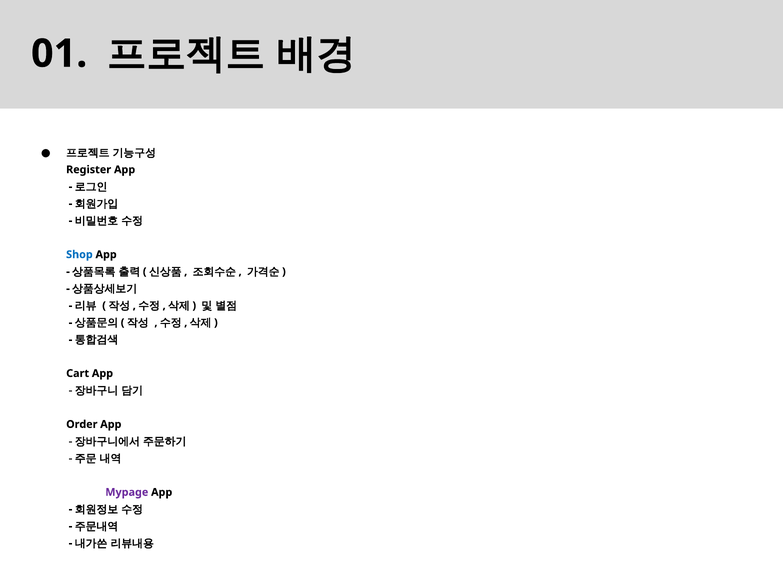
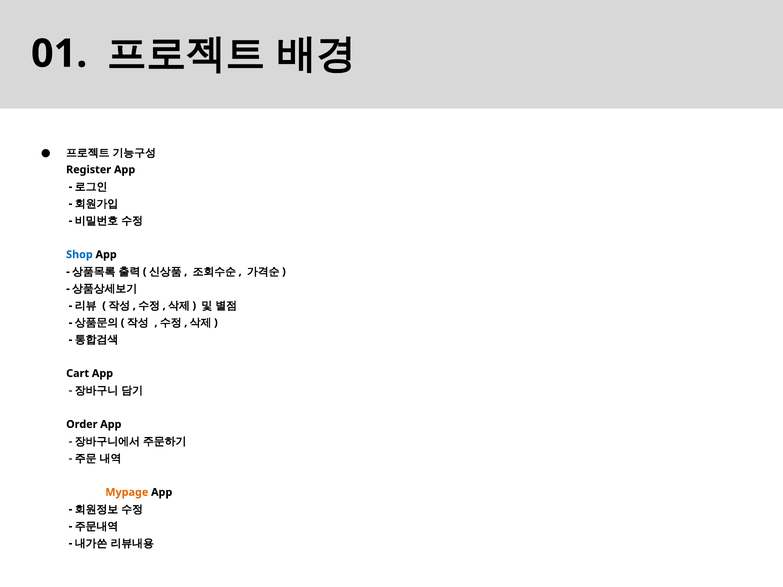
Mypage colour: purple -> orange
